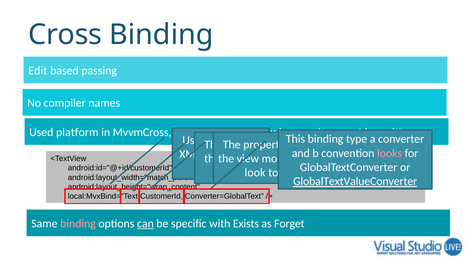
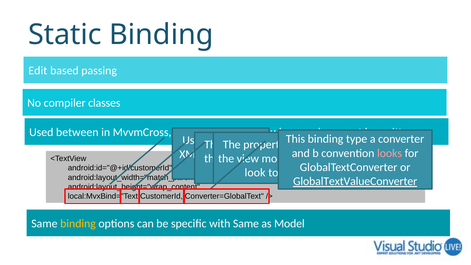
Cross: Cross -> Static
names: names -> classes
platform: platform -> between
binding at (78, 224) colour: pink -> yellow
can underline: present -> none
with Exists: Exists -> Same
as Forget: Forget -> Model
